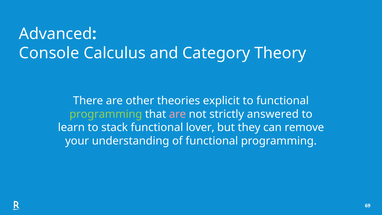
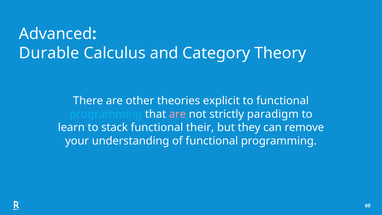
Console: Console -> Durable
programming at (106, 114) colour: light green -> light blue
answered: answered -> paradigm
lover: lover -> their
